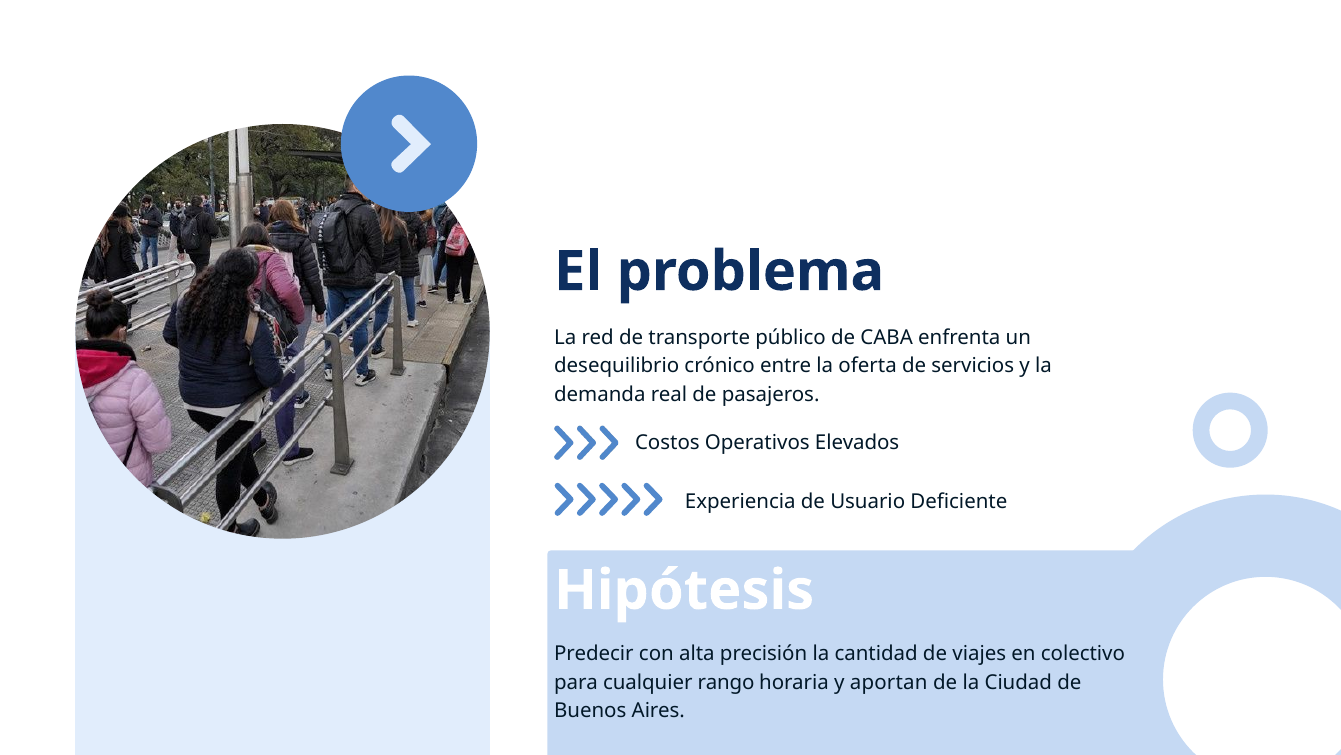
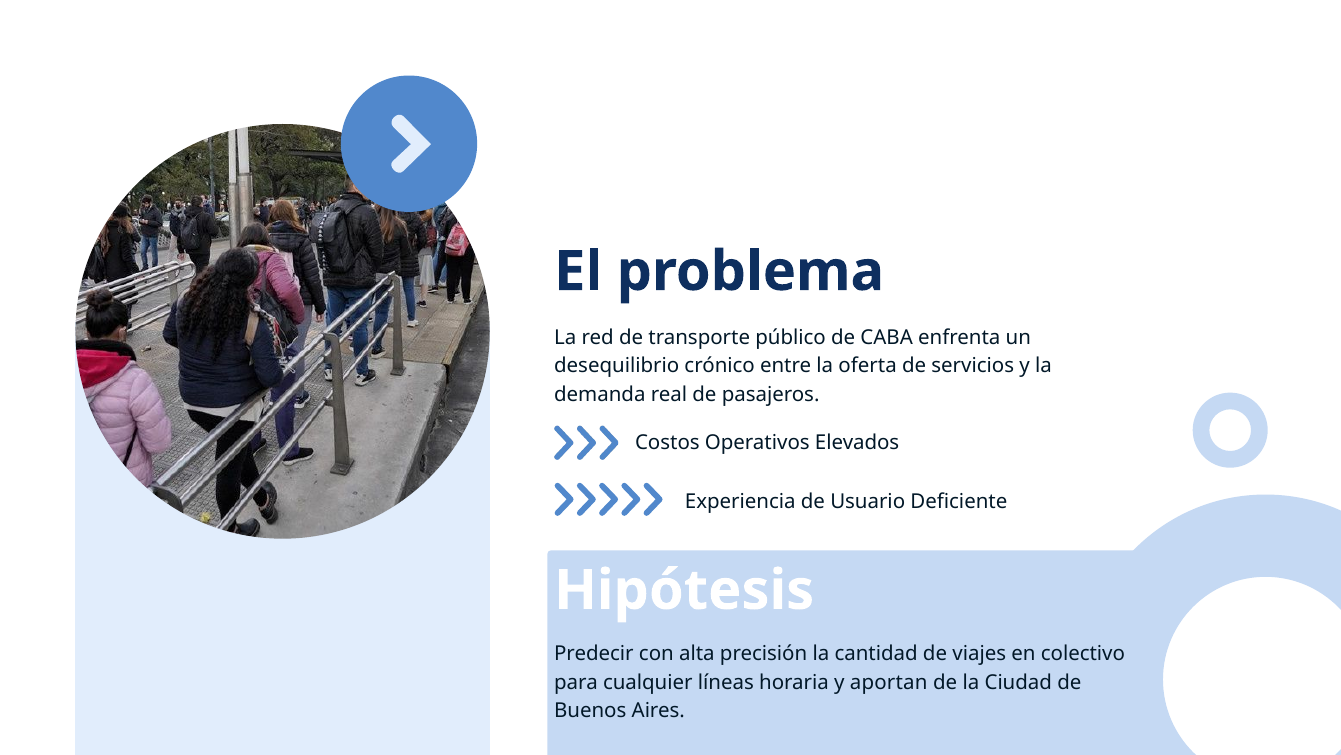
rango: rango -> líneas
